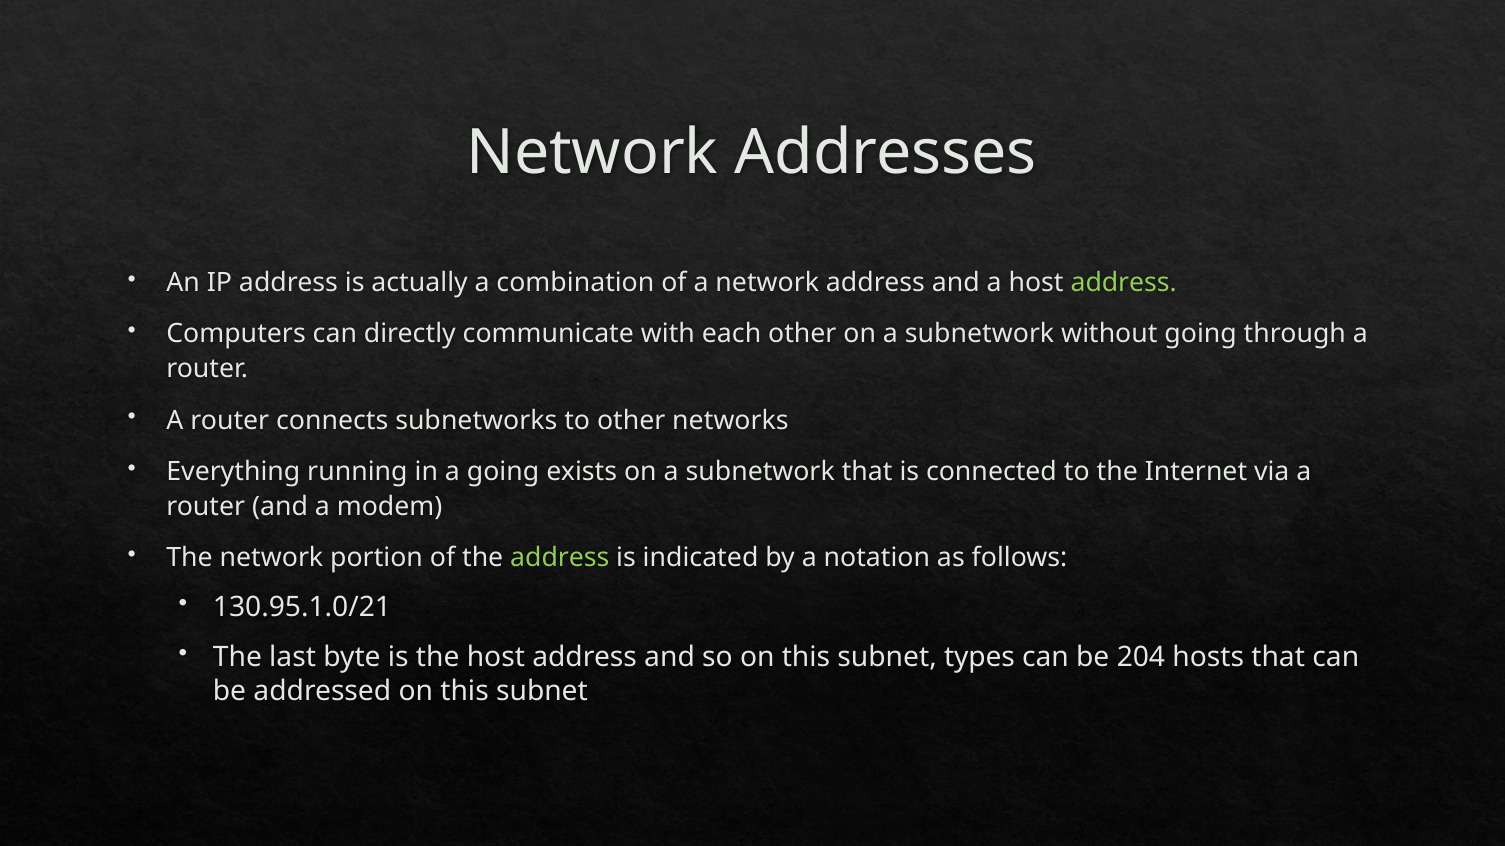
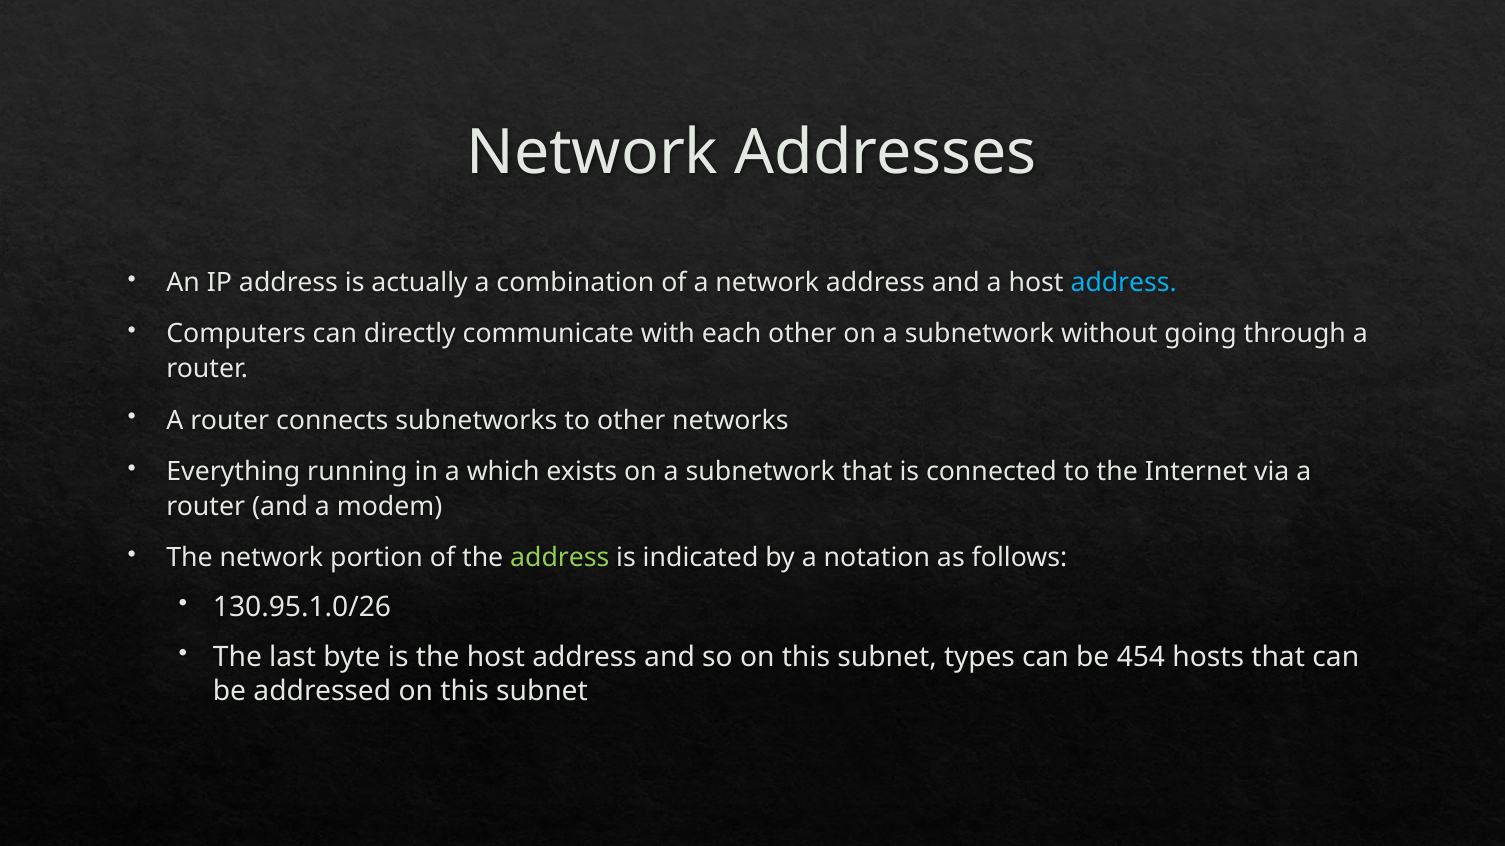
address at (1124, 283) colour: light green -> light blue
a going: going -> which
130.95.1.0/21: 130.95.1.0/21 -> 130.95.1.0/26
204: 204 -> 454
